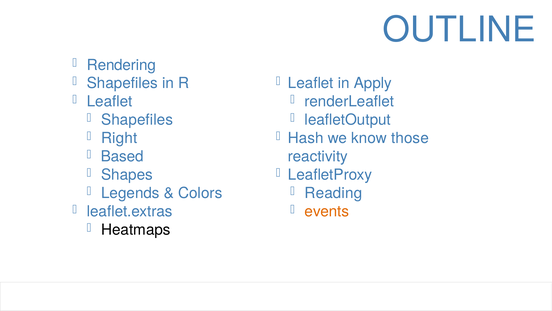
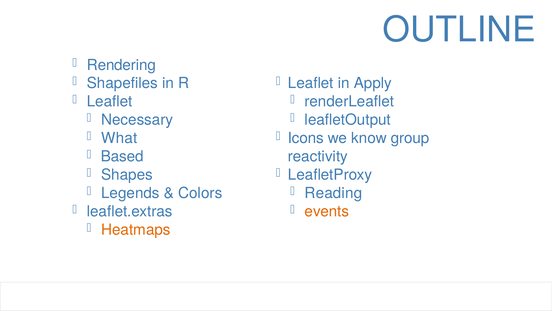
Shapefiles at (137, 120): Shapefiles -> Necessary
Right: Right -> What
Hash: Hash -> Icons
those: those -> group
Heatmaps colour: black -> orange
